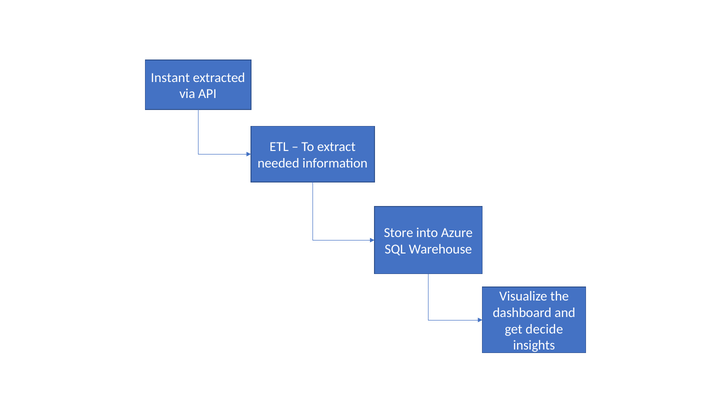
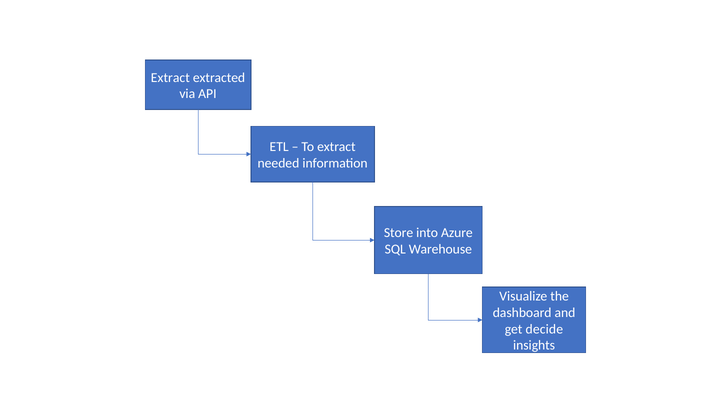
Instant at (170, 78): Instant -> Extract
